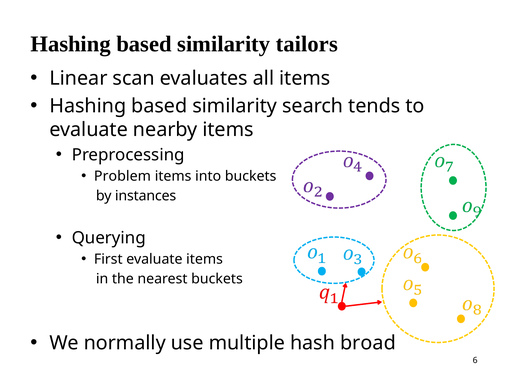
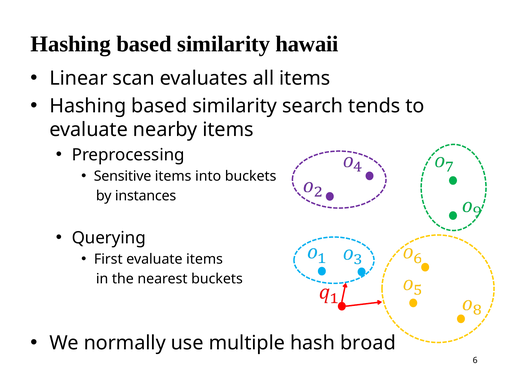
tailors: tailors -> hawaii
Problem: Problem -> Sensitive
